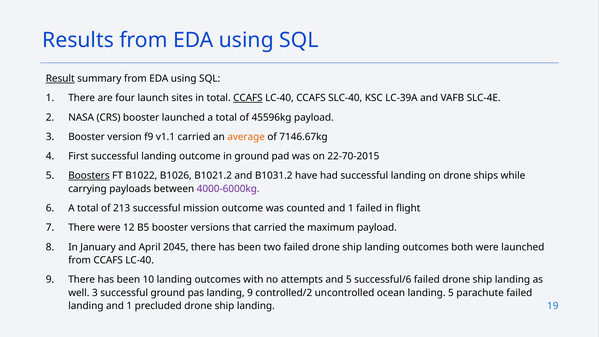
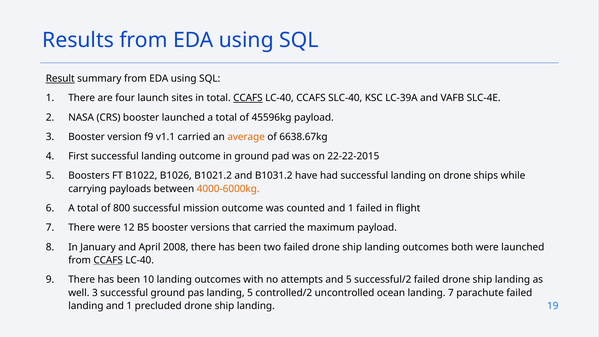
7146.67kg: 7146.67kg -> 6638.67kg
22-70-2015: 22-70-2015 -> 22-22-2015
Boosters underline: present -> none
4000-6000kg colour: purple -> orange
213: 213 -> 800
2045: 2045 -> 2008
CCAFS at (108, 260) underline: none -> present
successful/6: successful/6 -> successful/2
landing 9: 9 -> 5
landing 5: 5 -> 7
